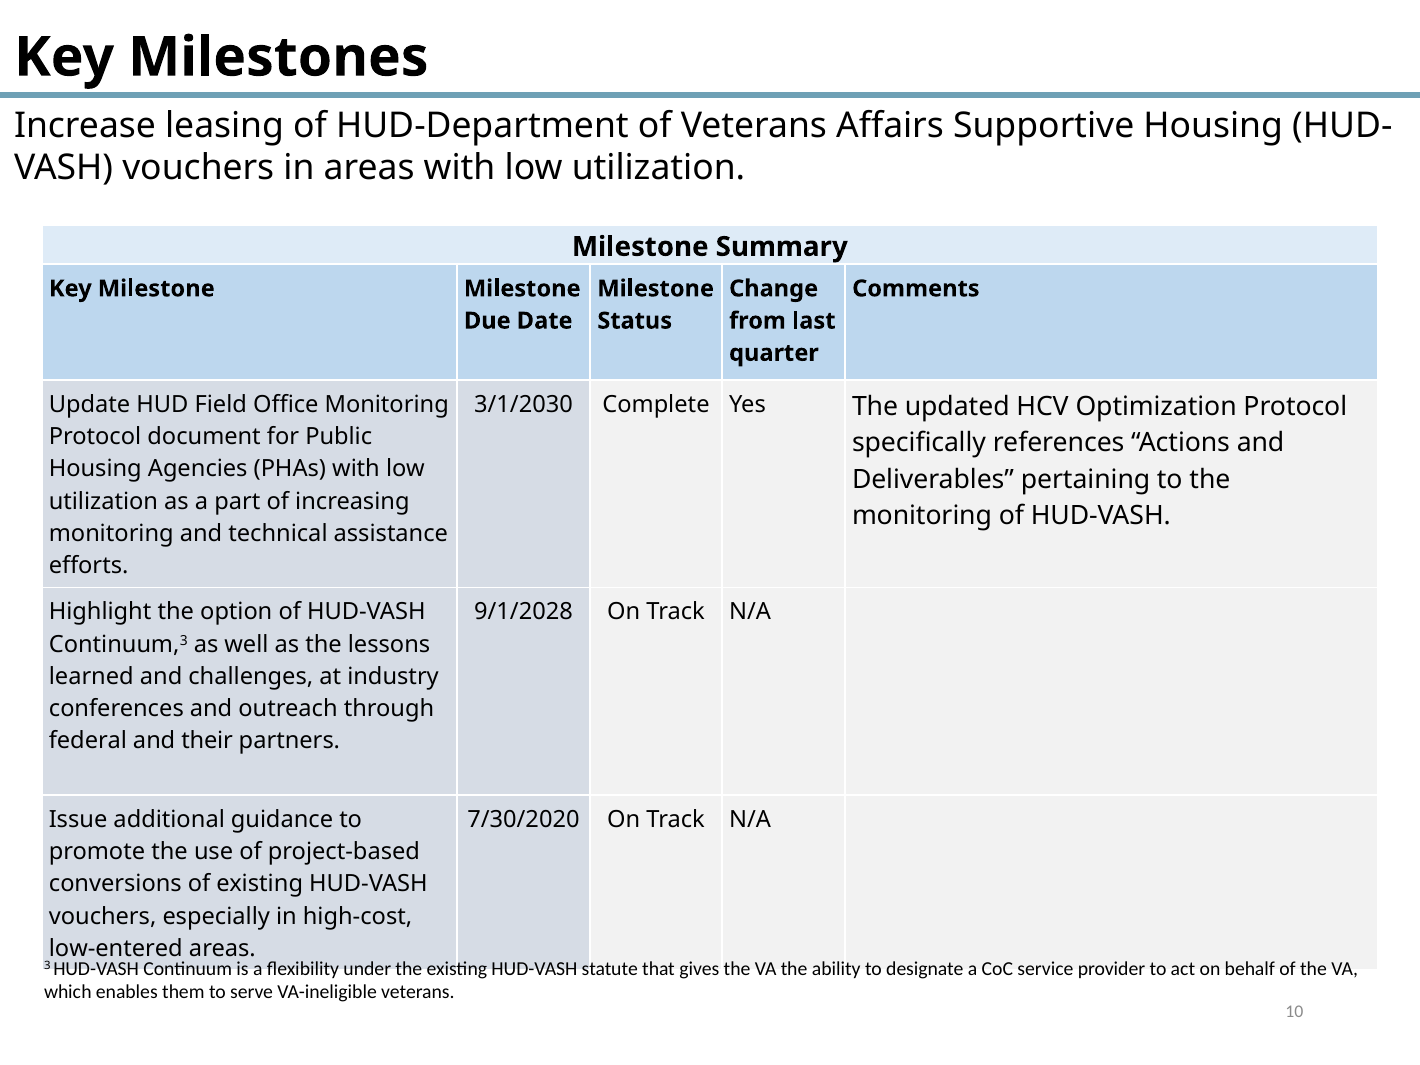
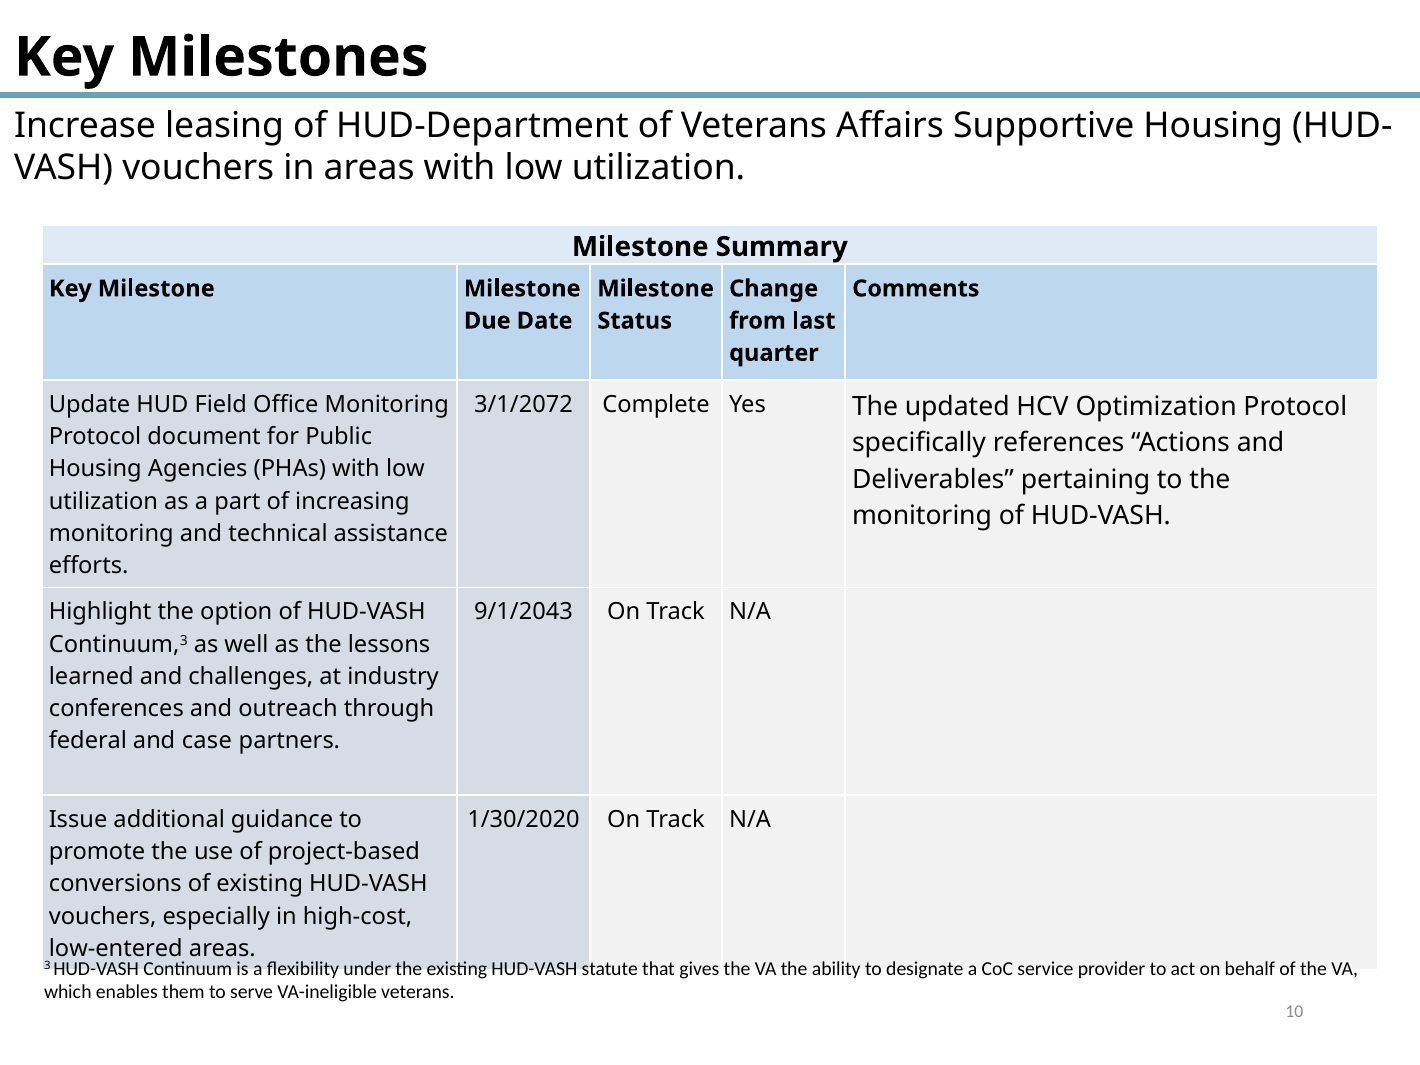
3/1/2030: 3/1/2030 -> 3/1/2072
9/1/2028: 9/1/2028 -> 9/1/2043
their: their -> case
7/30/2020: 7/30/2020 -> 1/30/2020
